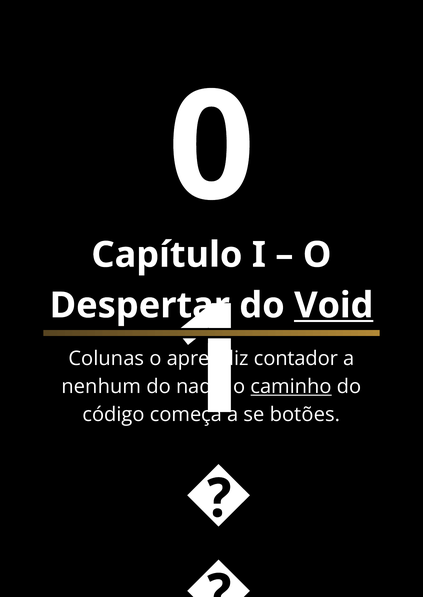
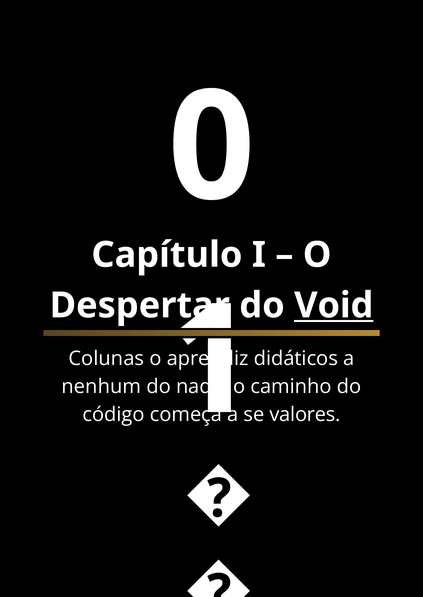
contador: contador -> didáticos
caminho underline: present -> none
botões: botões -> valores
